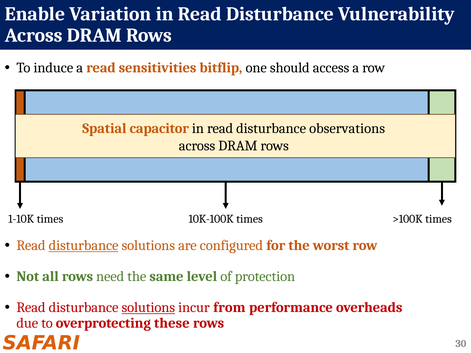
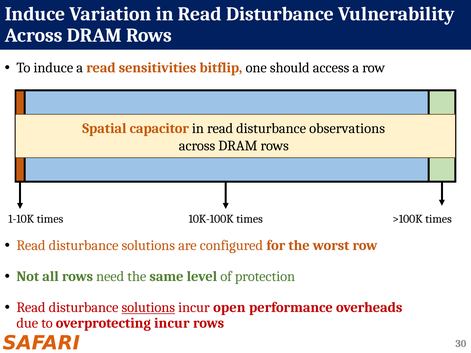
Enable at (35, 14): Enable -> Induce
disturbance at (84, 246) underline: present -> none
from: from -> open
overprotecting these: these -> incur
